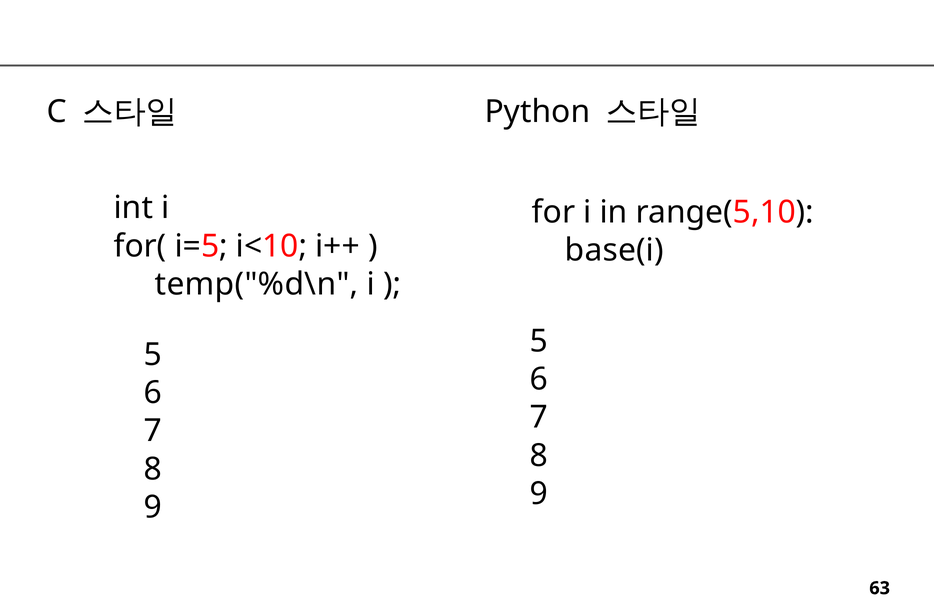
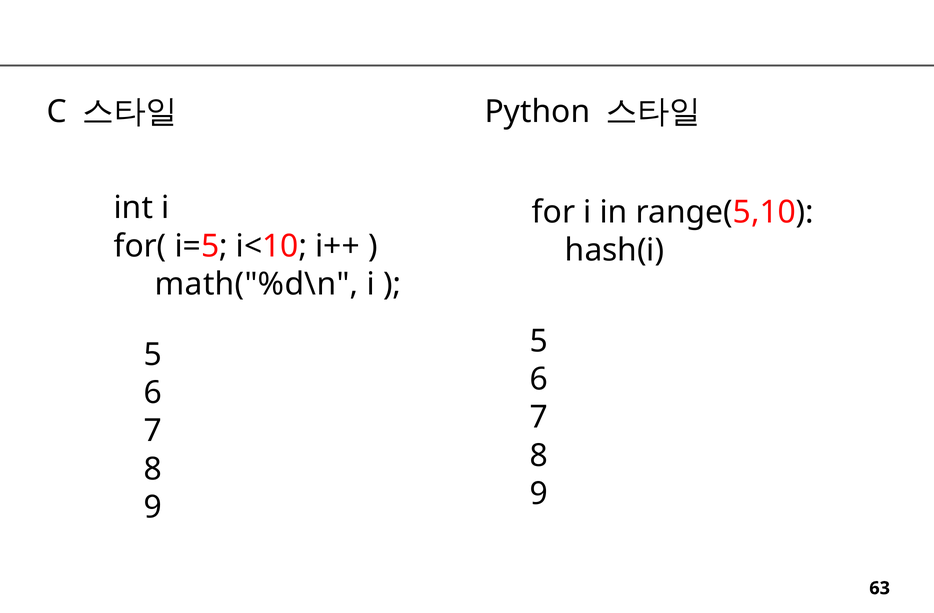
base(i: base(i -> hash(i
temp("%d\n: temp("%d\n -> math("%d\n
